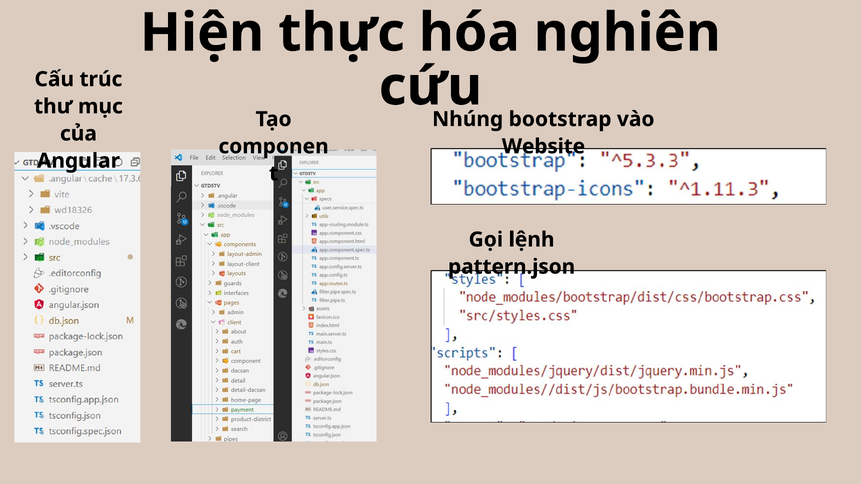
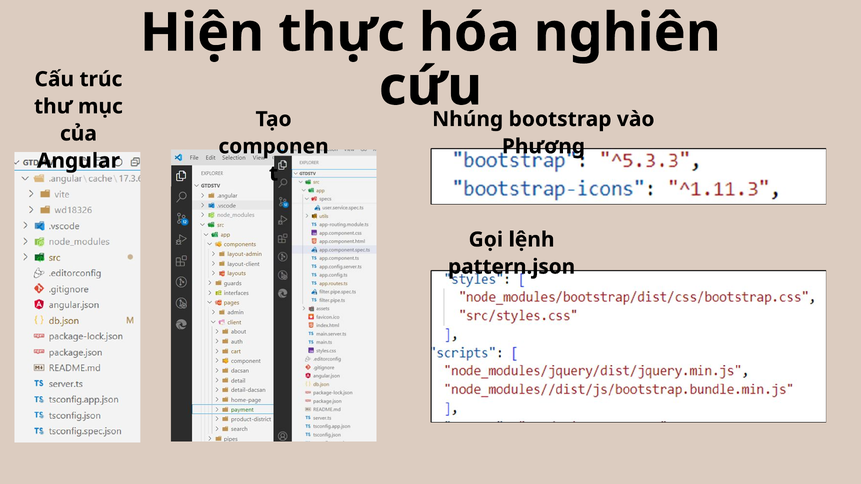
Website: Website -> Phương
